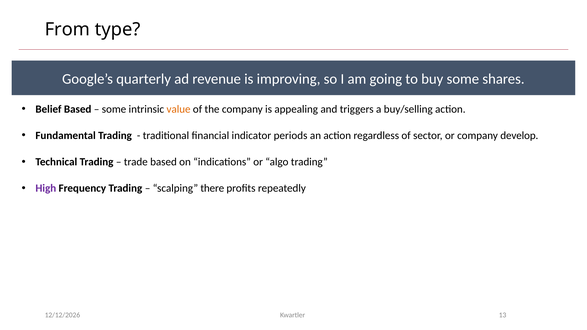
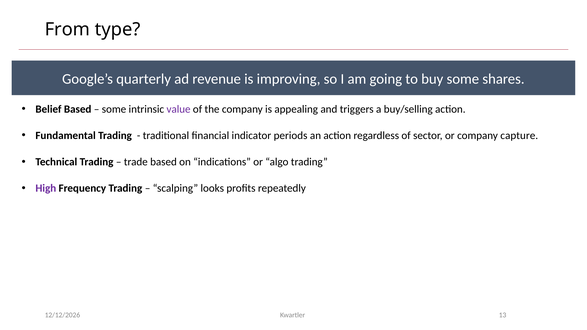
value colour: orange -> purple
develop: develop -> capture
there: there -> looks
